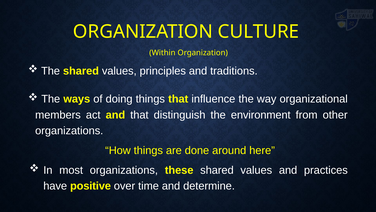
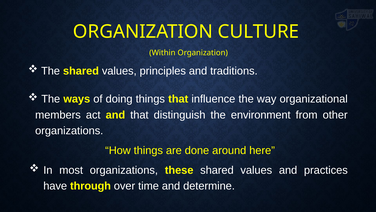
positive: positive -> through
